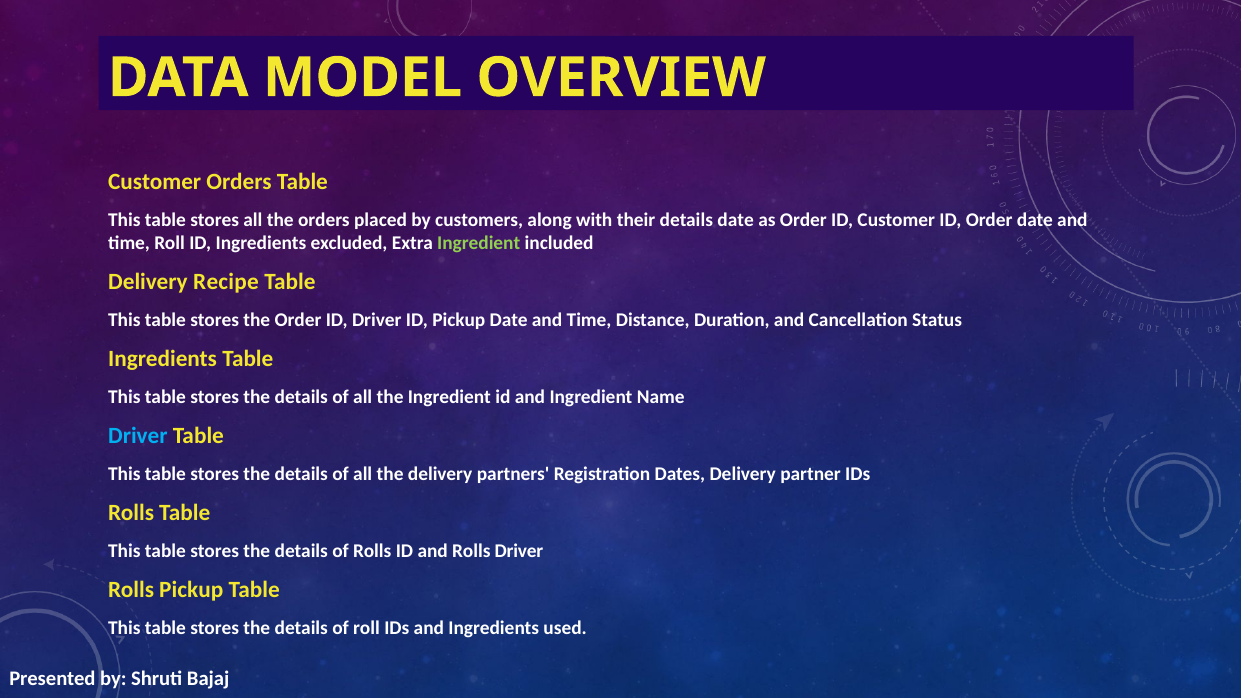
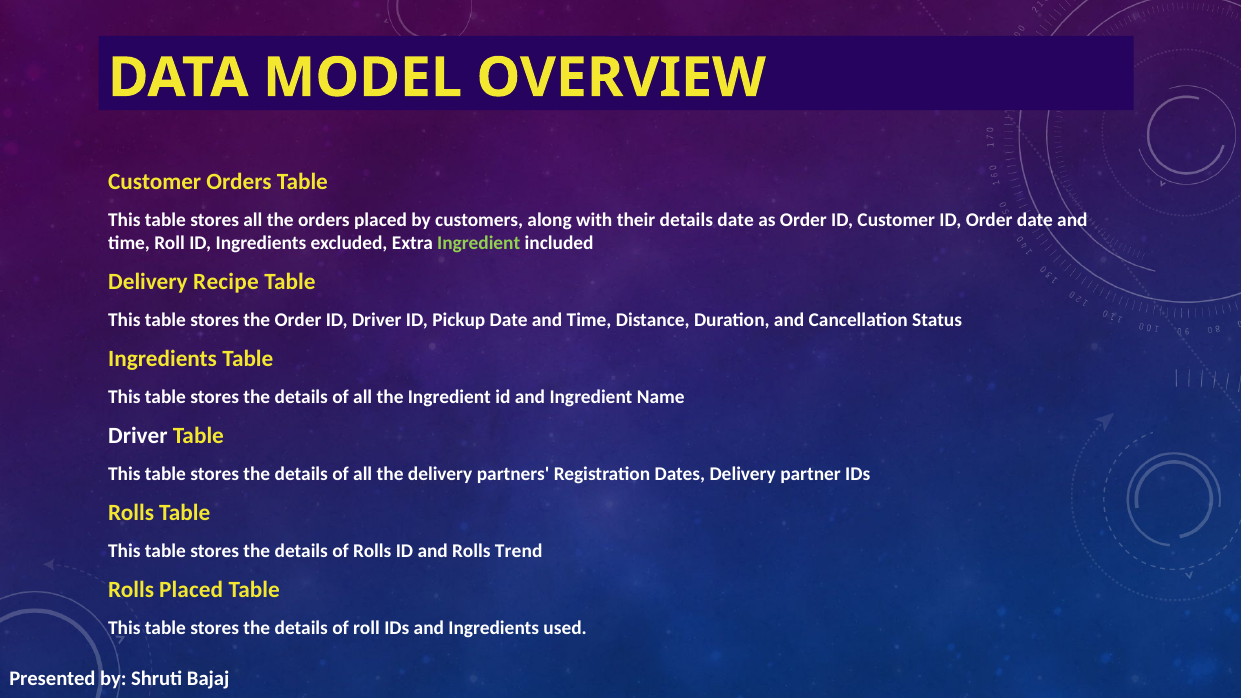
Driver at (138, 436) colour: light blue -> white
Rolls Driver: Driver -> Trend
Rolls Pickup: Pickup -> Placed
